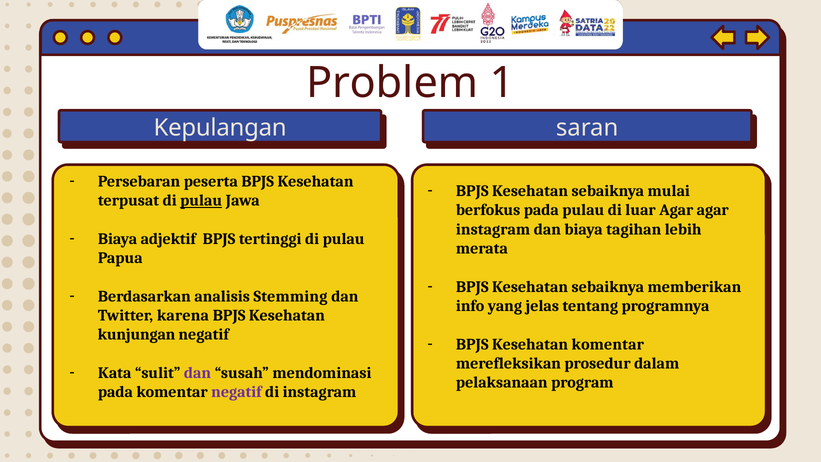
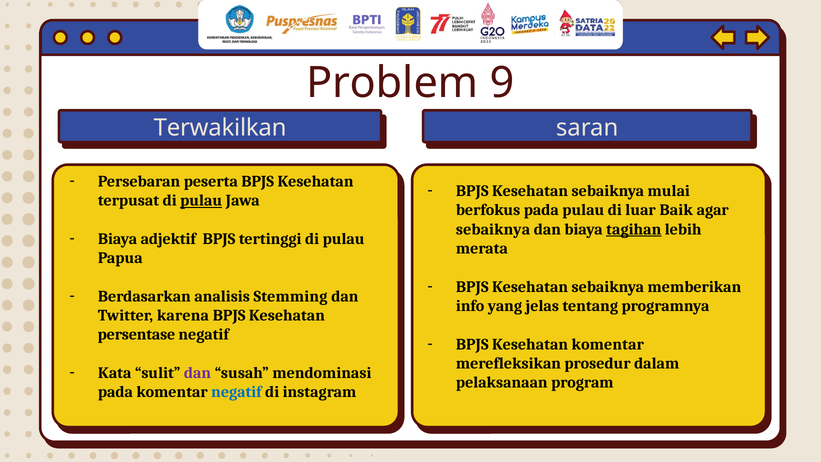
1: 1 -> 9
Kepulangan: Kepulangan -> Terwakilkan
luar Agar: Agar -> Baik
instagram at (493, 229): instagram -> sebaiknya
tagihan underline: none -> present
kunjungan: kunjungan -> persentase
negatif at (236, 392) colour: purple -> blue
